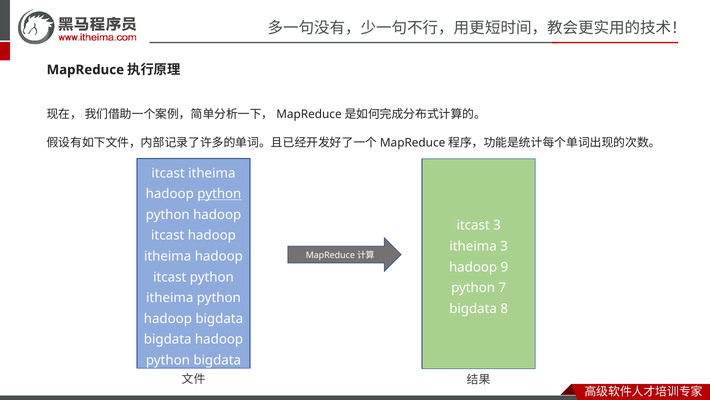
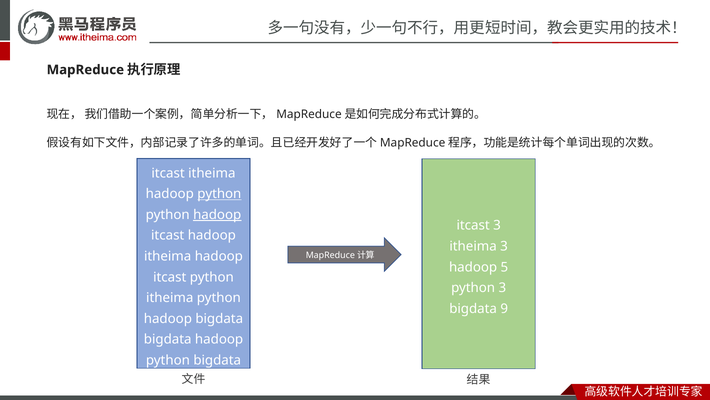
hadoop at (217, 214) underline: none -> present
9: 9 -> 5
python 7: 7 -> 3
8: 8 -> 9
